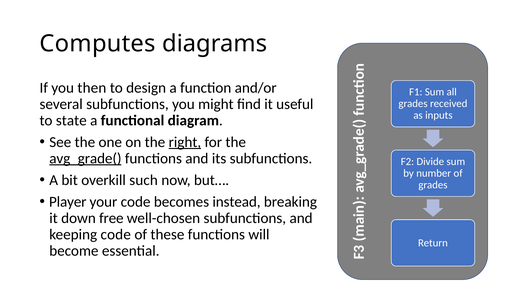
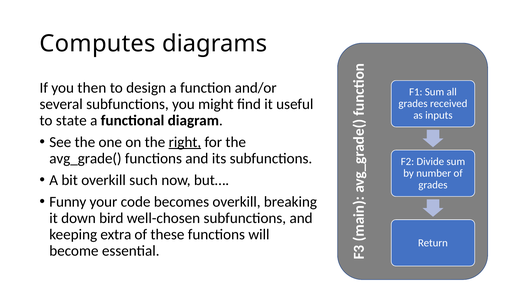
avg_grade( underline: present -> none
Player: Player -> Funny
becomes instead: instead -> overkill
free: free -> bird
keeping code: code -> extra
